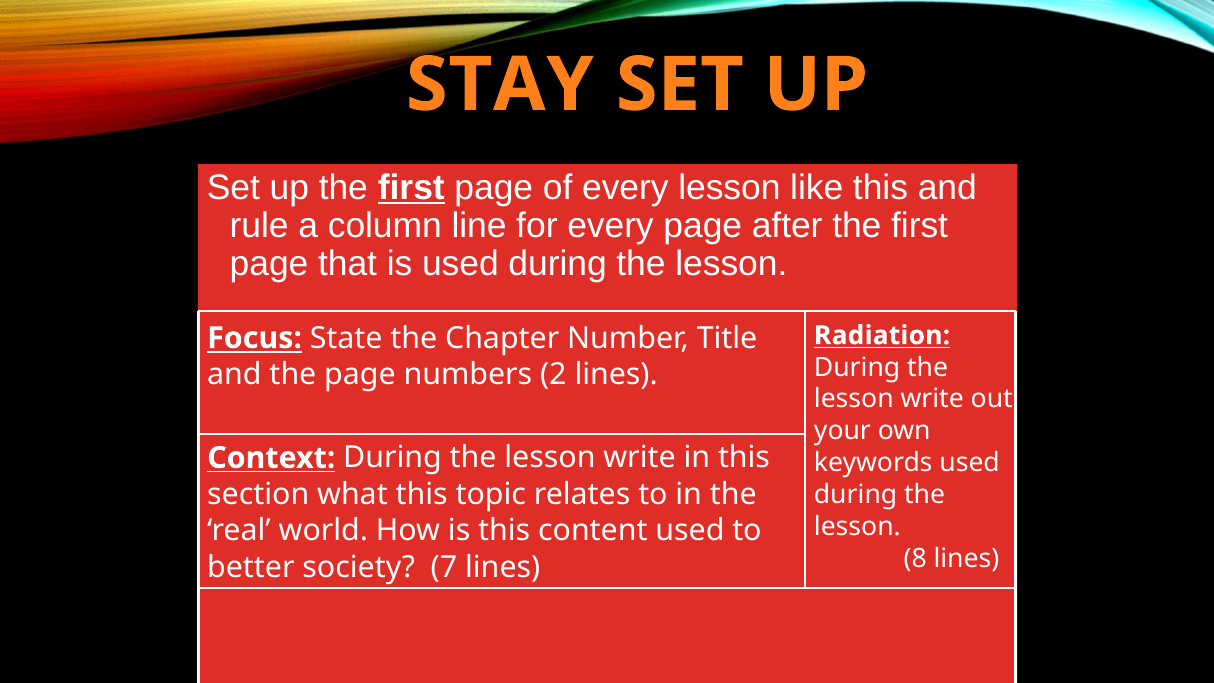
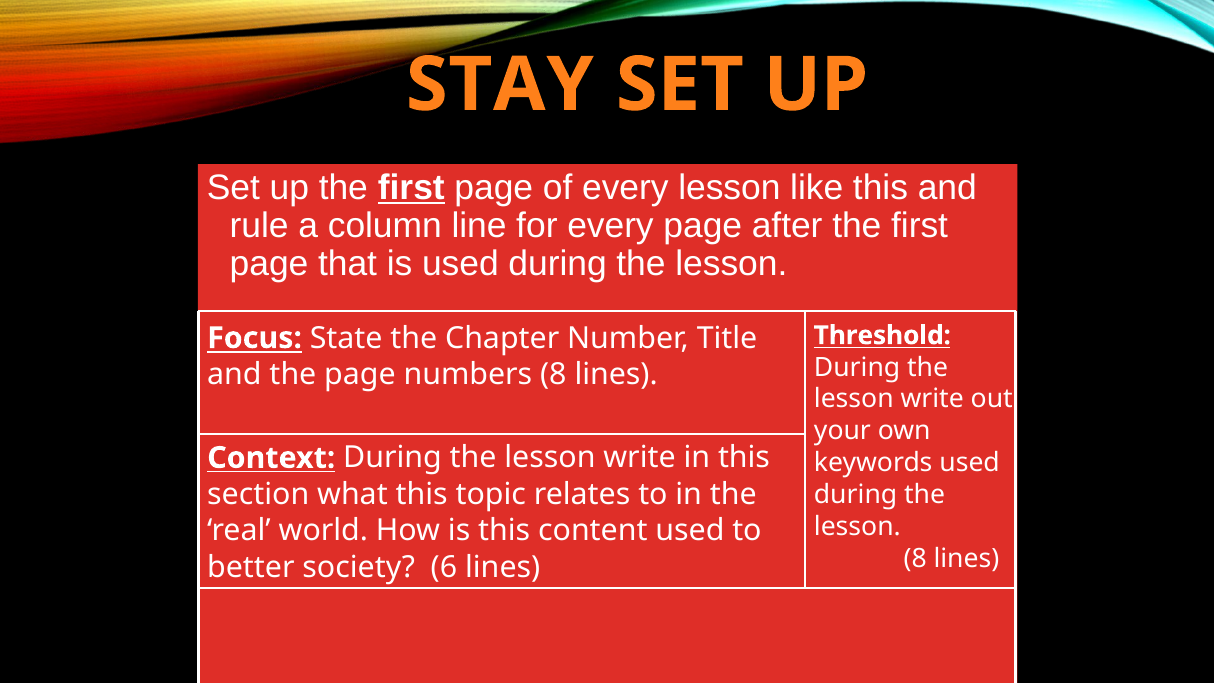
Radiation: Radiation -> Threshold
numbers 2: 2 -> 8
7: 7 -> 6
